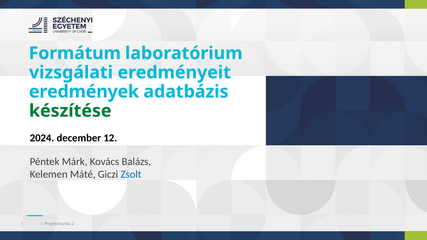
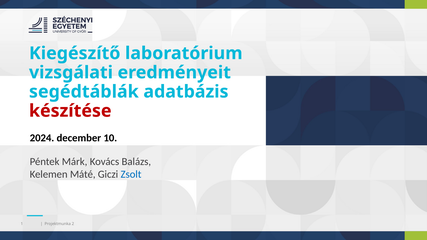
Formátum: Formátum -> Kiegészítő
eredmények: eredmények -> segédtáblák
készítése colour: green -> red
12: 12 -> 10
